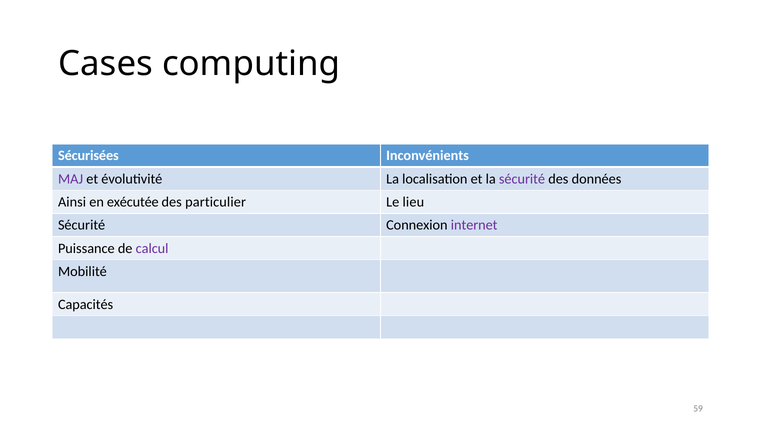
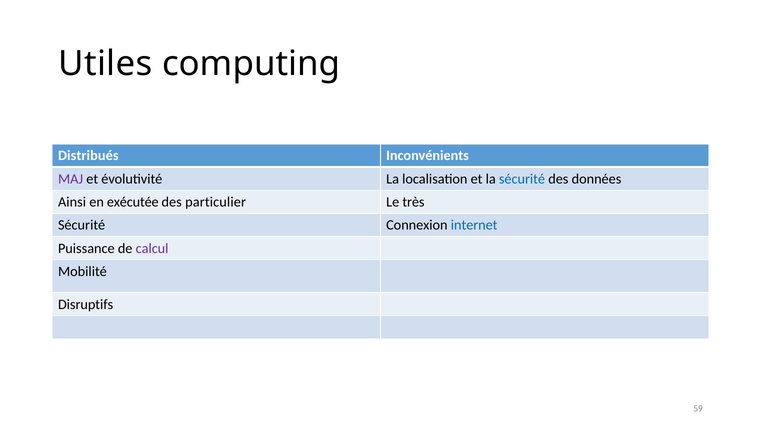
Cases: Cases -> Utiles
Sécurisées: Sécurisées -> Distribués
sécurité at (522, 179) colour: purple -> blue
lieu: lieu -> très
internet colour: purple -> blue
Capacités: Capacités -> Disruptifs
